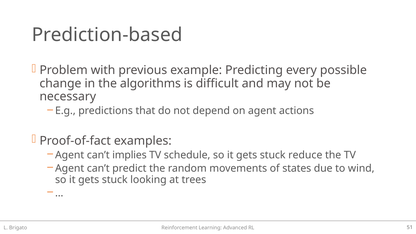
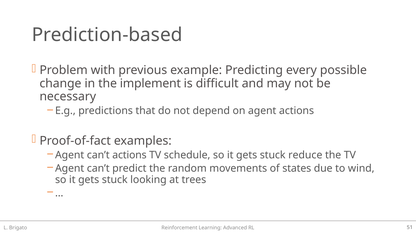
algorithms: algorithms -> implement
can’t implies: implies -> actions
